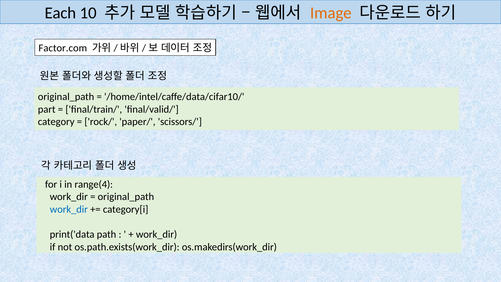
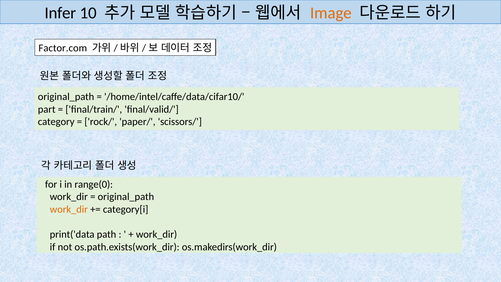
Each: Each -> Infer
range(4: range(4 -> range(0
work_dir at (69, 209) colour: blue -> orange
